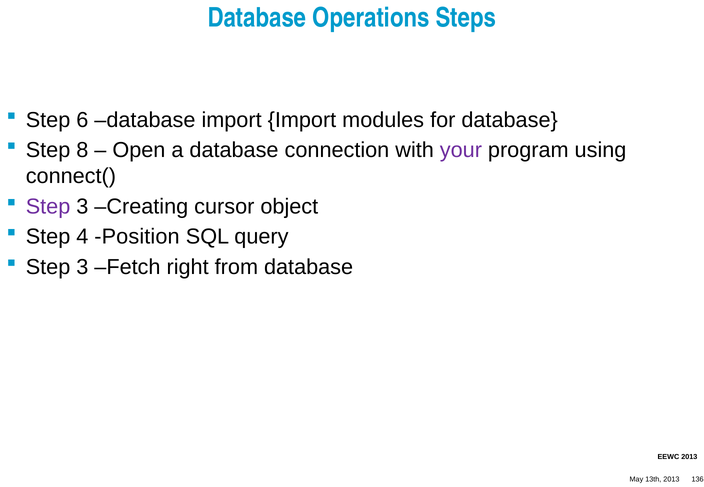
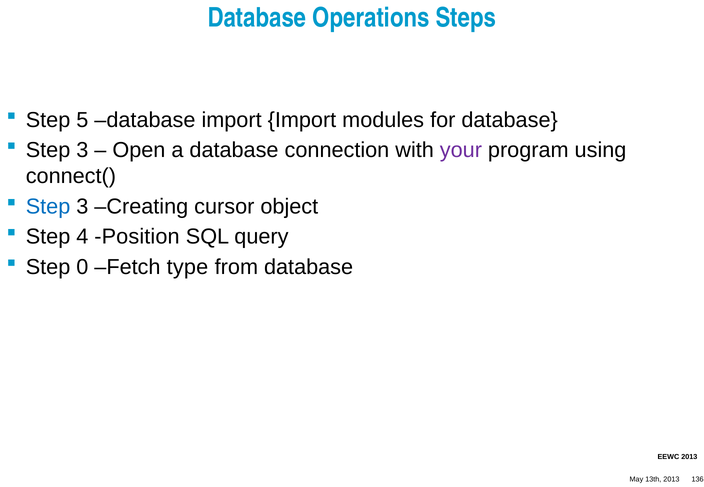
6: 6 -> 5
8 at (82, 150): 8 -> 3
Step at (48, 207) colour: purple -> blue
3 at (82, 267): 3 -> 0
right: right -> type
